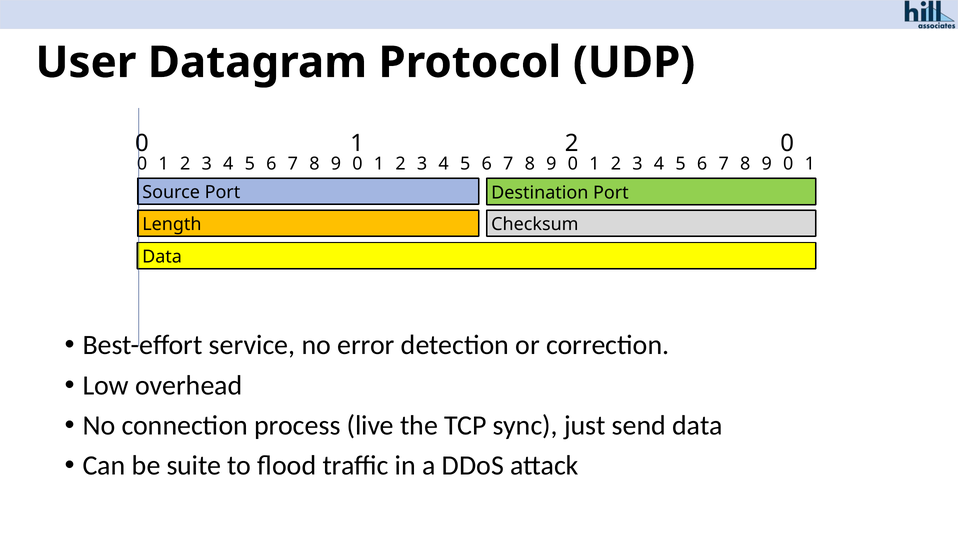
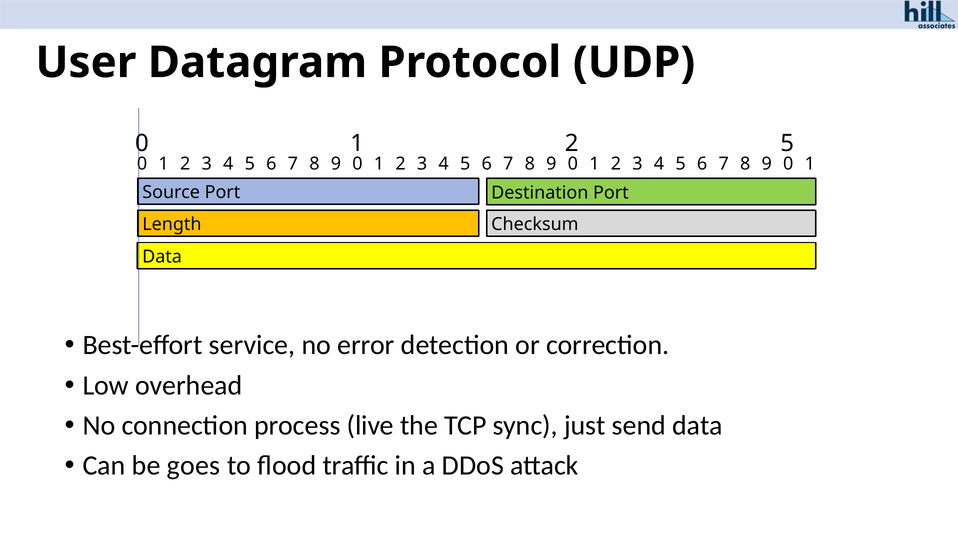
2 0: 0 -> 5
suite: suite -> goes
